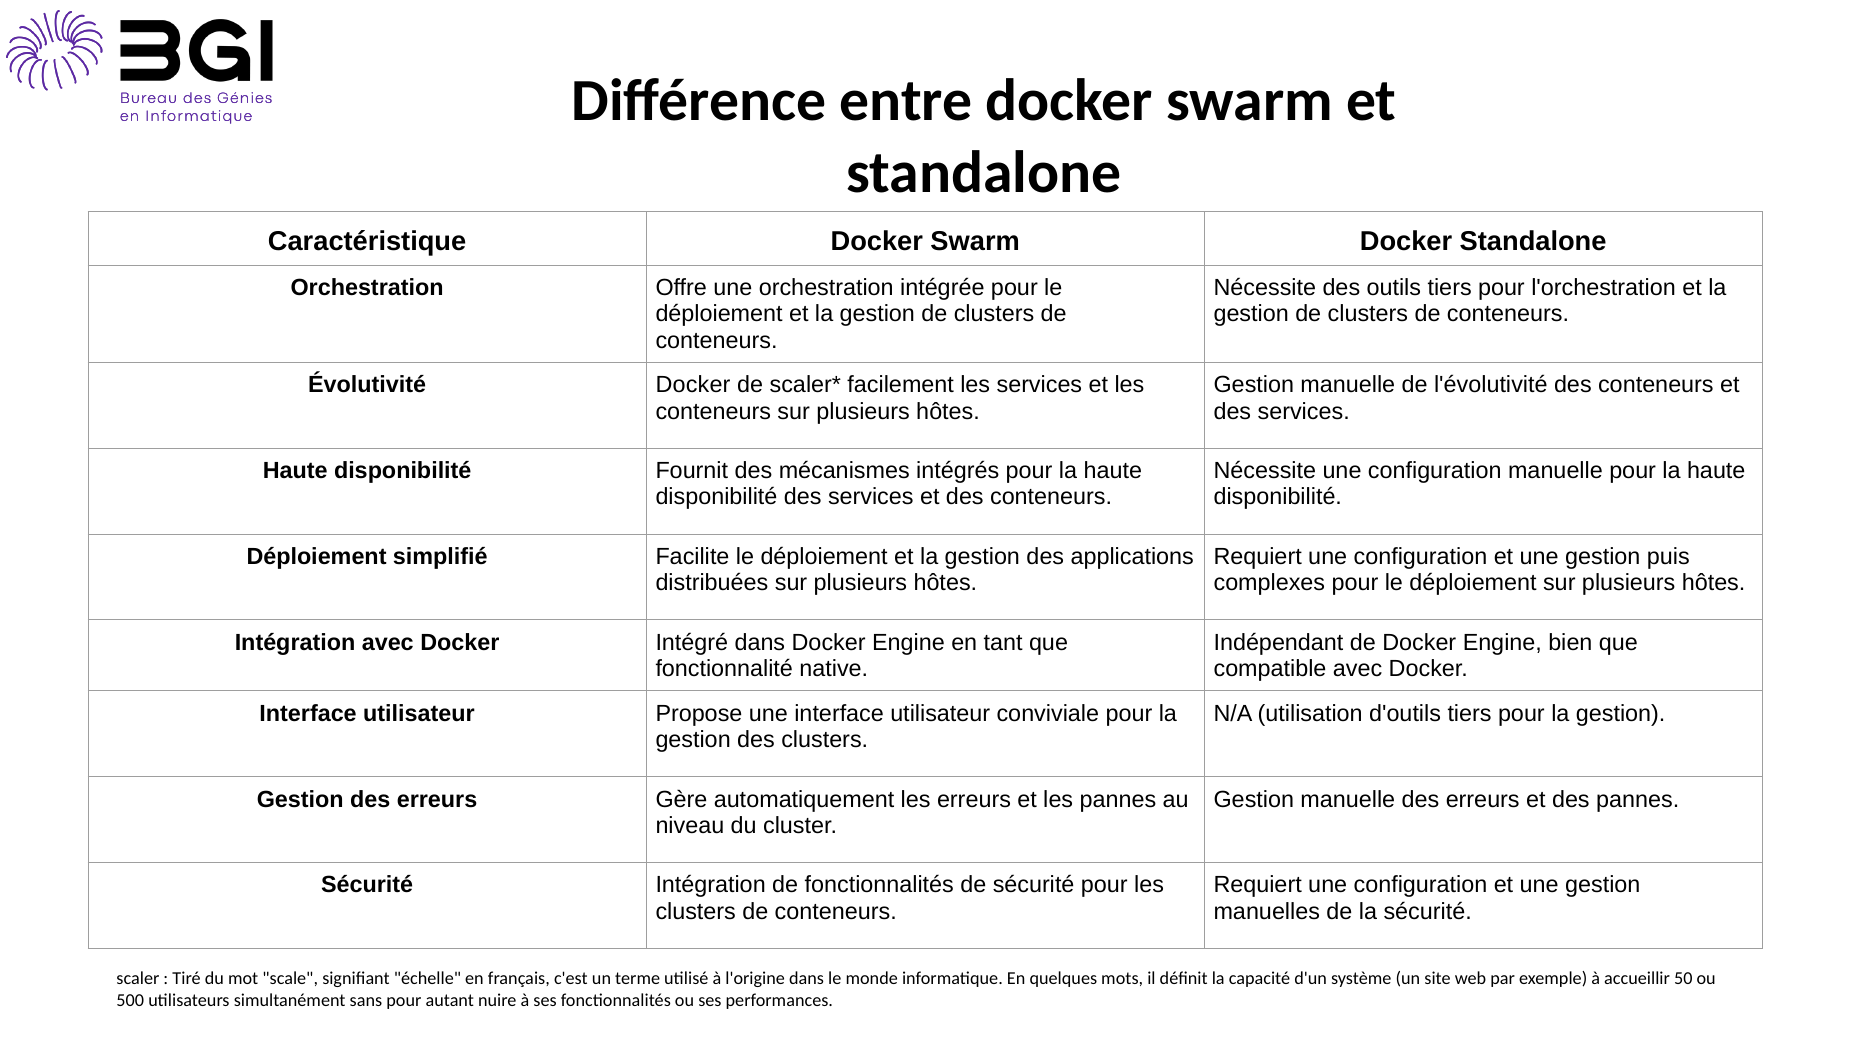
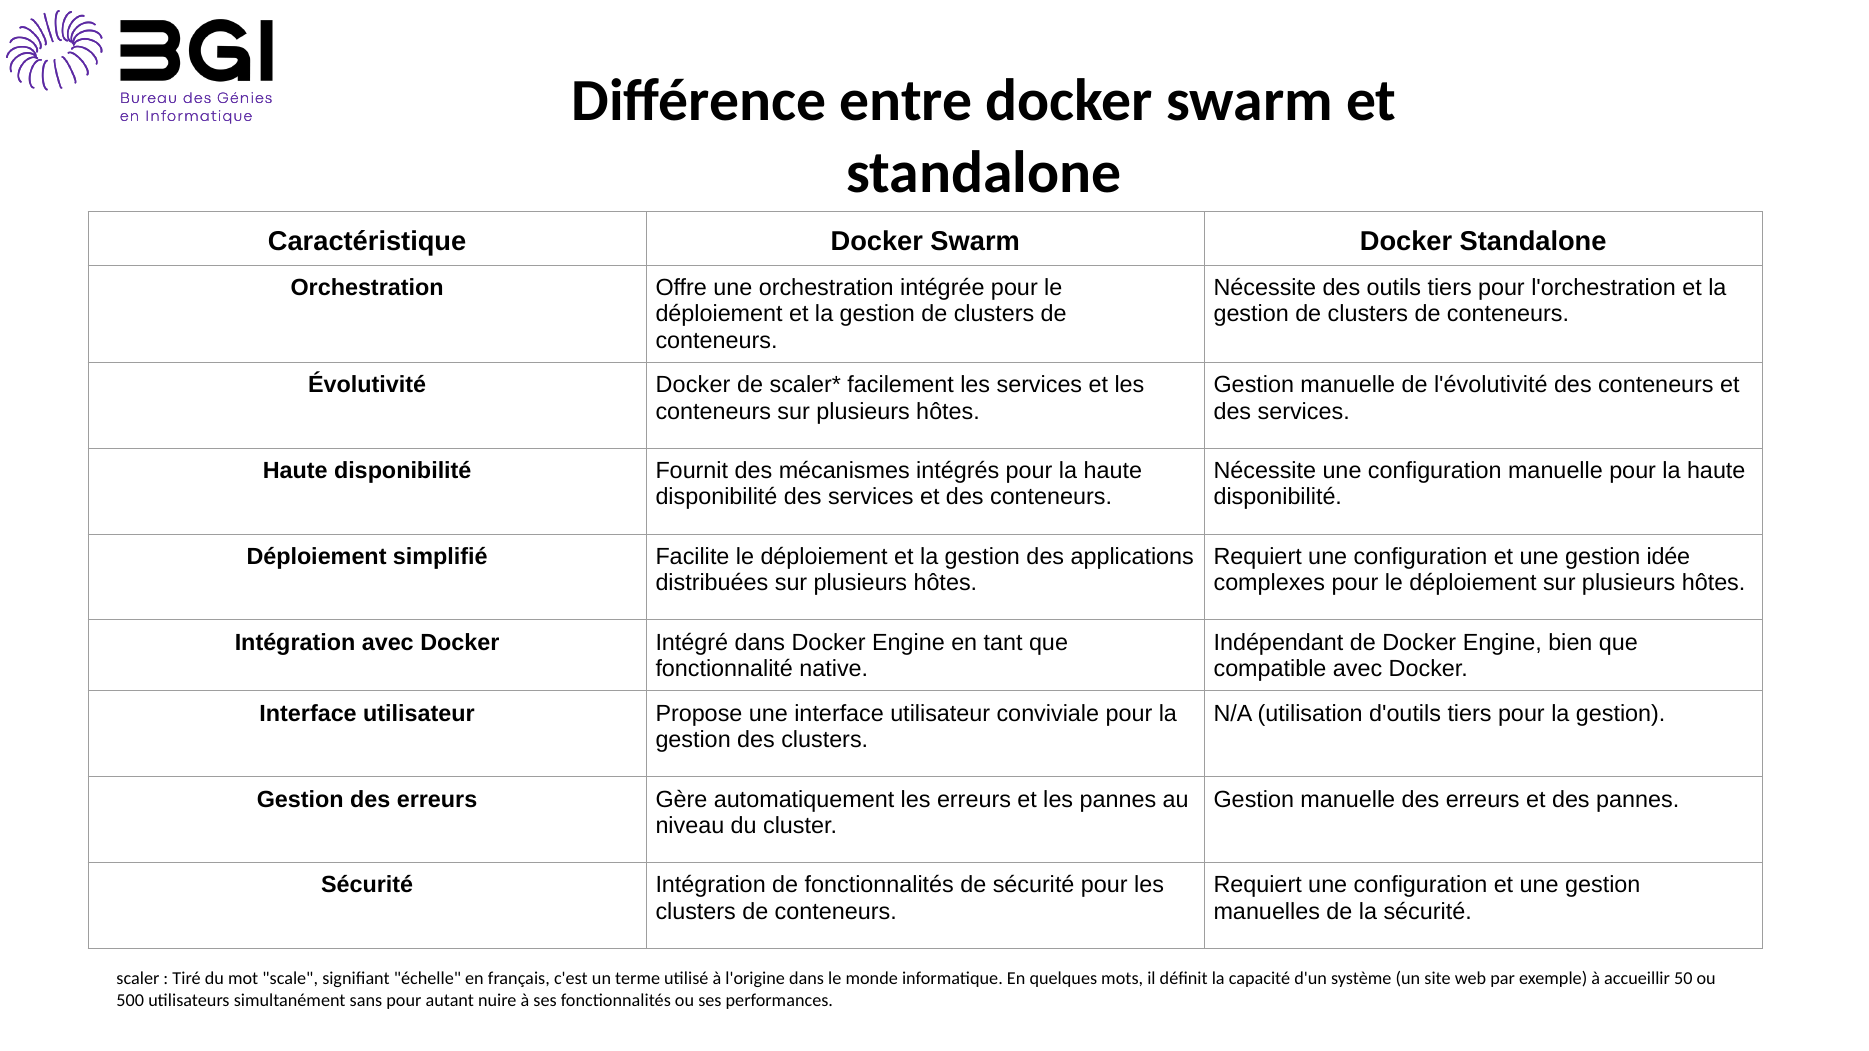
puis: puis -> idée
